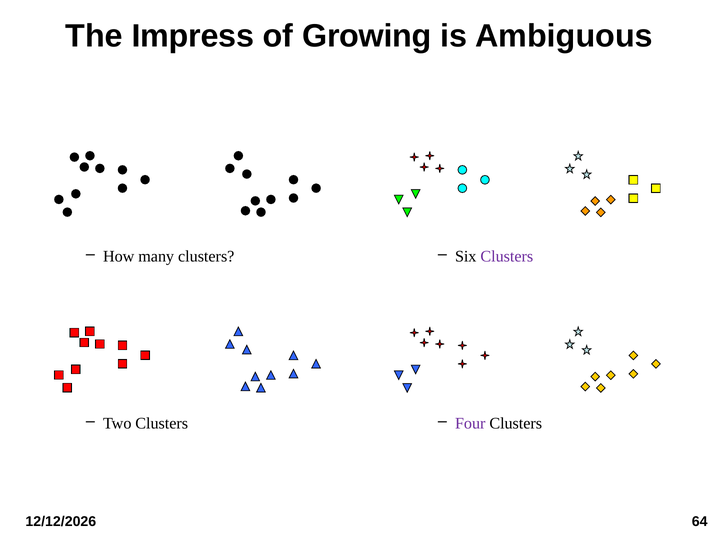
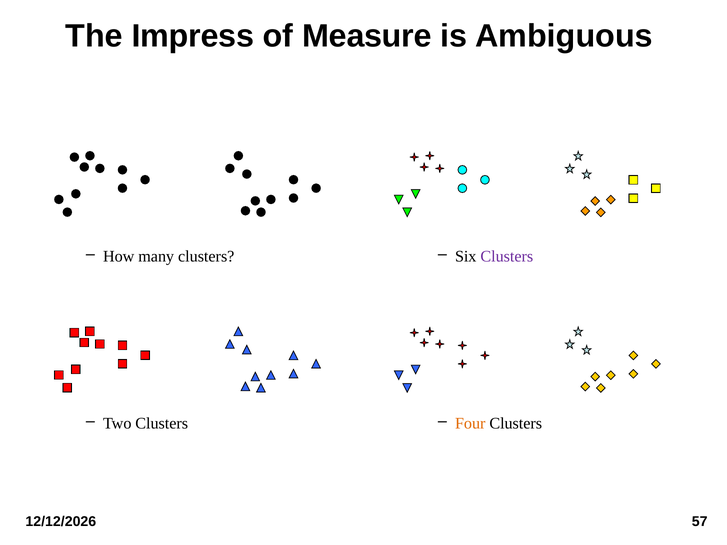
Growing: Growing -> Measure
Four colour: purple -> orange
64: 64 -> 57
